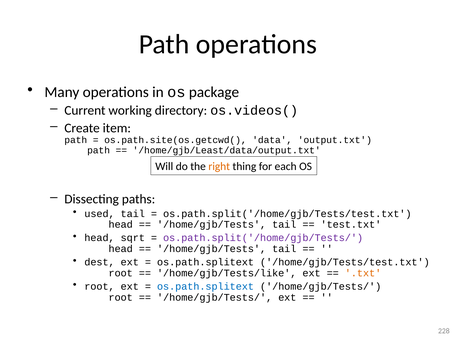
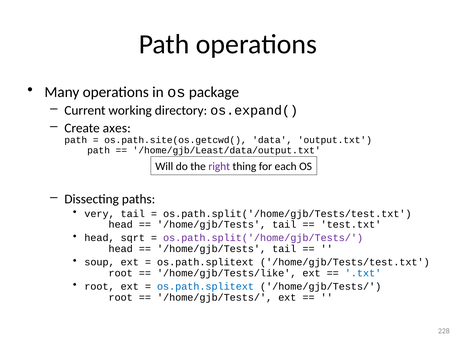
os.videos(: os.videos( -> os.expand(
item: item -> axes
right colour: orange -> purple
used: used -> very
dest: dest -> soup
.txt colour: orange -> blue
